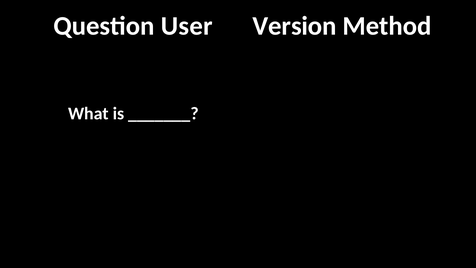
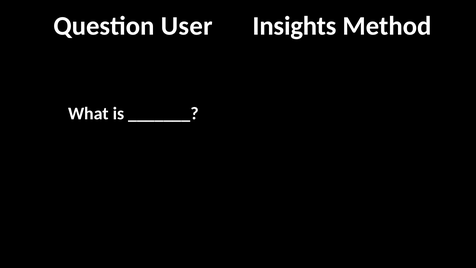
Version: Version -> Insights
